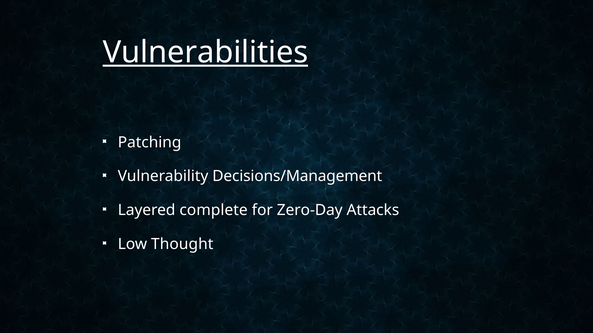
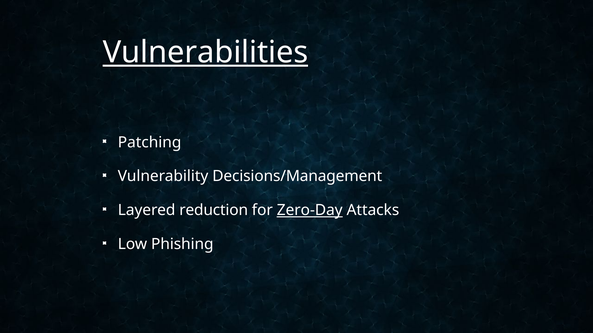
complete: complete -> reduction
Zero-Day underline: none -> present
Thought: Thought -> Phishing
